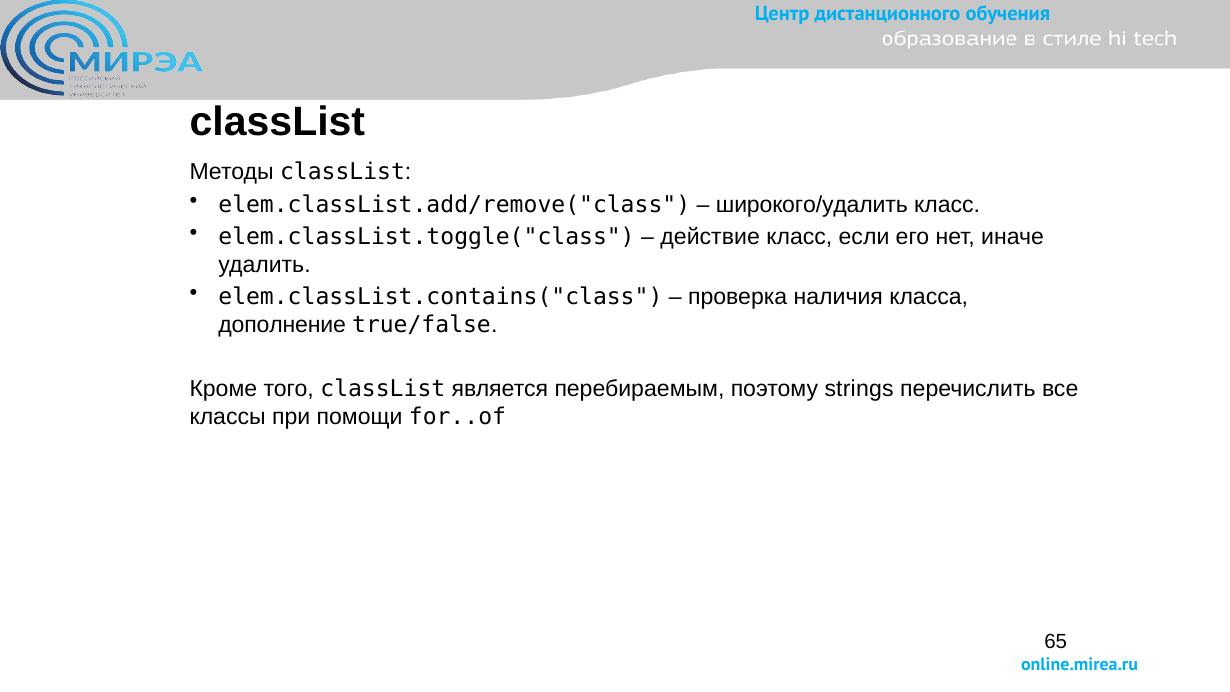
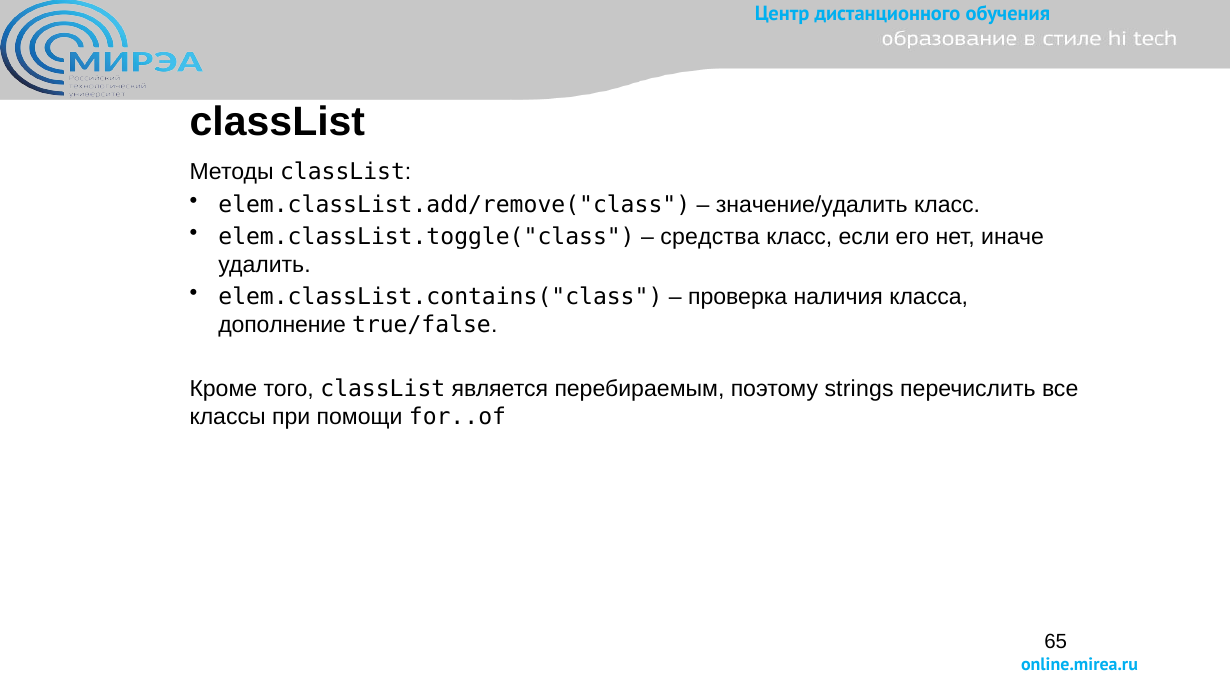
широкого/удалить: широкого/удалить -> значение/удалить
действие: действие -> средства
